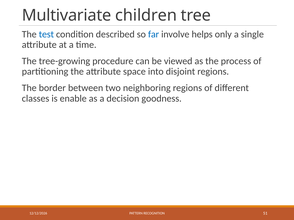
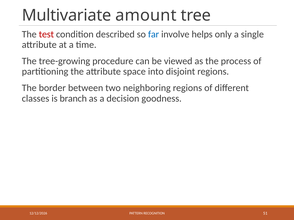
children: children -> amount
test colour: blue -> red
enable: enable -> branch
